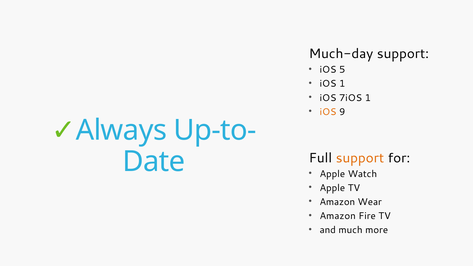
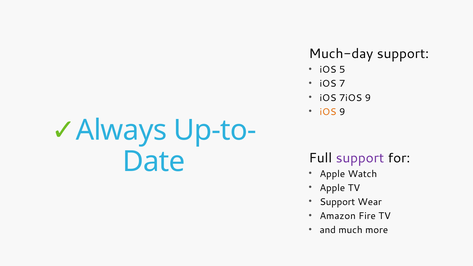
iOS 1: 1 -> 7
7iOS 1: 1 -> 9
support at (360, 158) colour: orange -> purple
Amazon at (337, 202): Amazon -> Support
